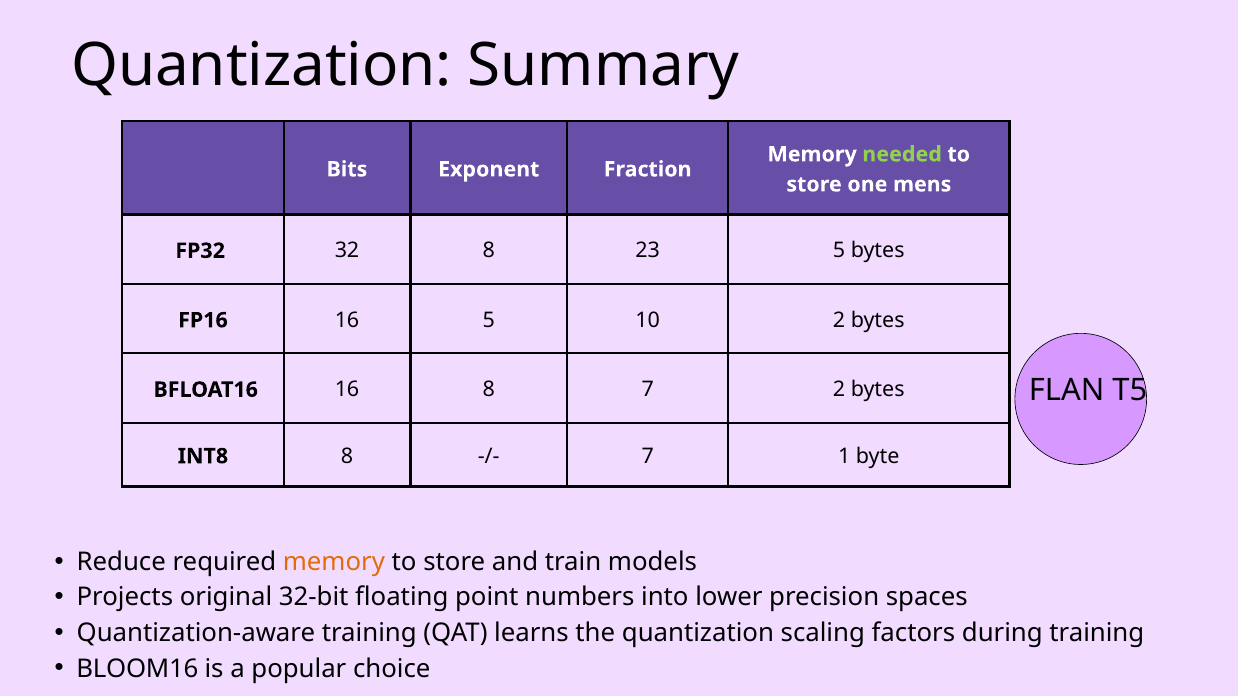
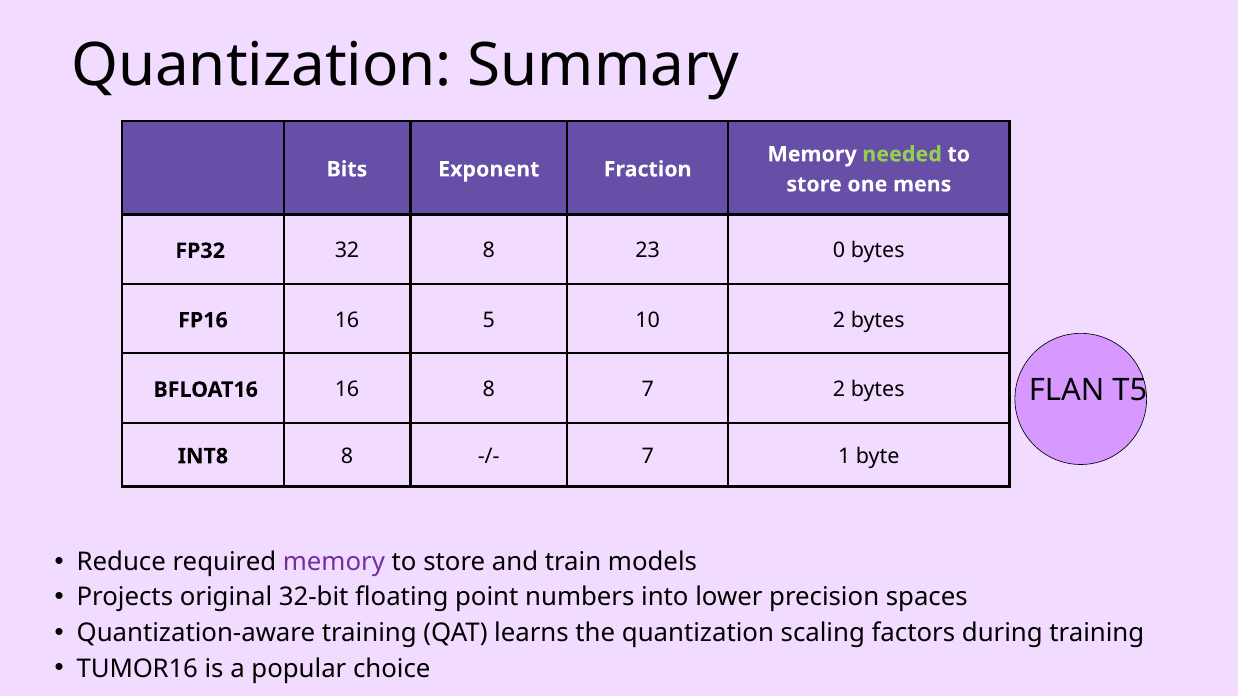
23 5: 5 -> 0
memory at (334, 562) colour: orange -> purple
BLOOM16: BLOOM16 -> TUMOR16
